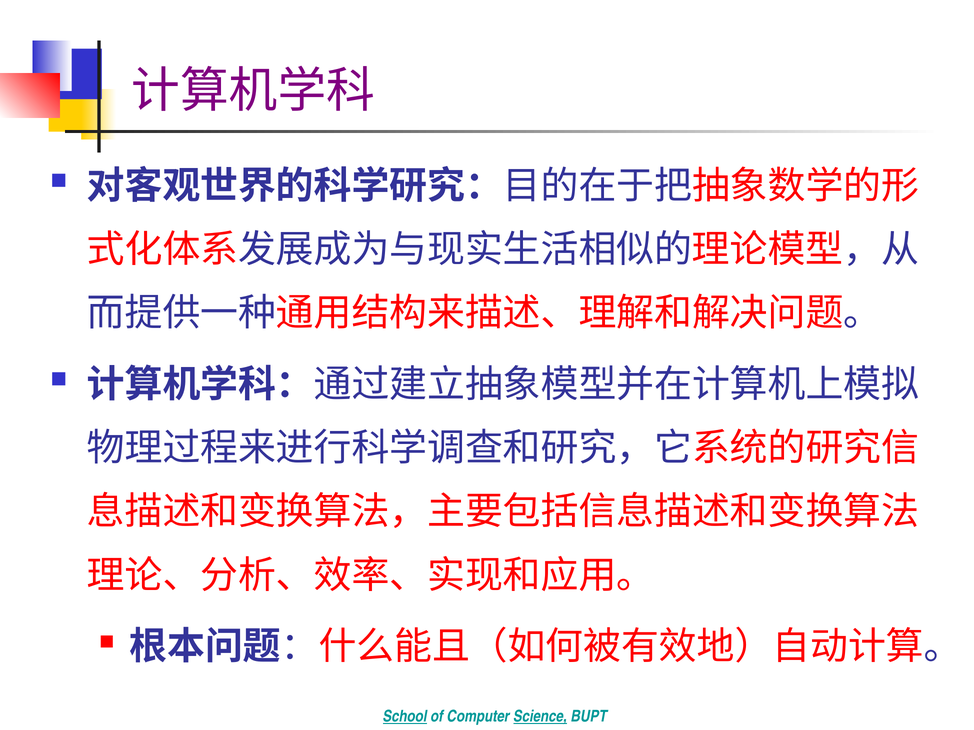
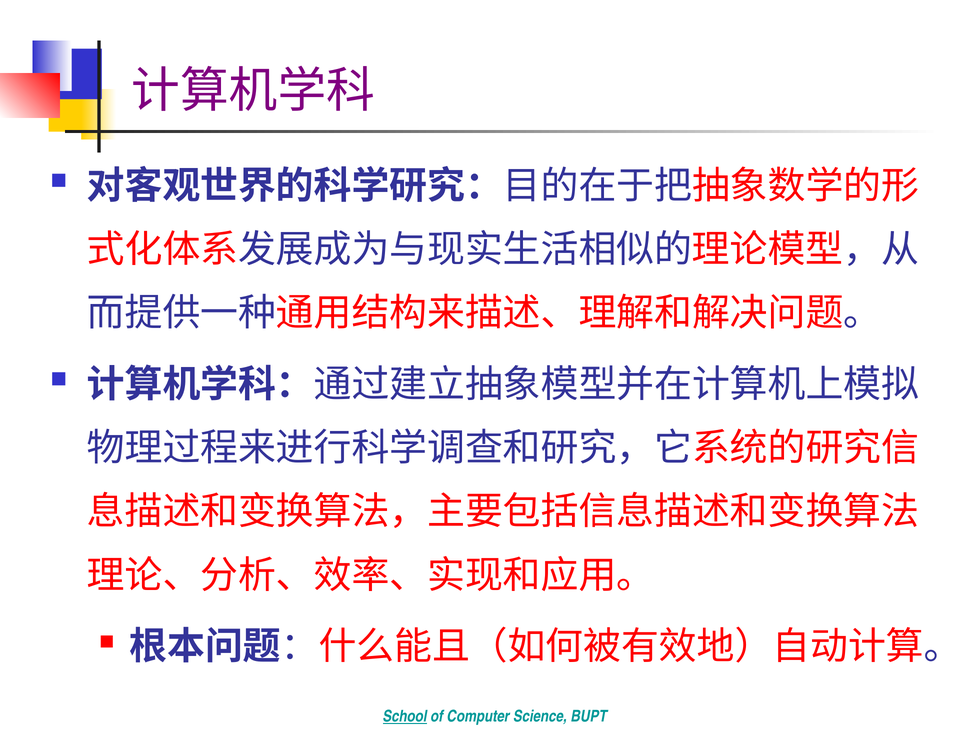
Science underline: present -> none
